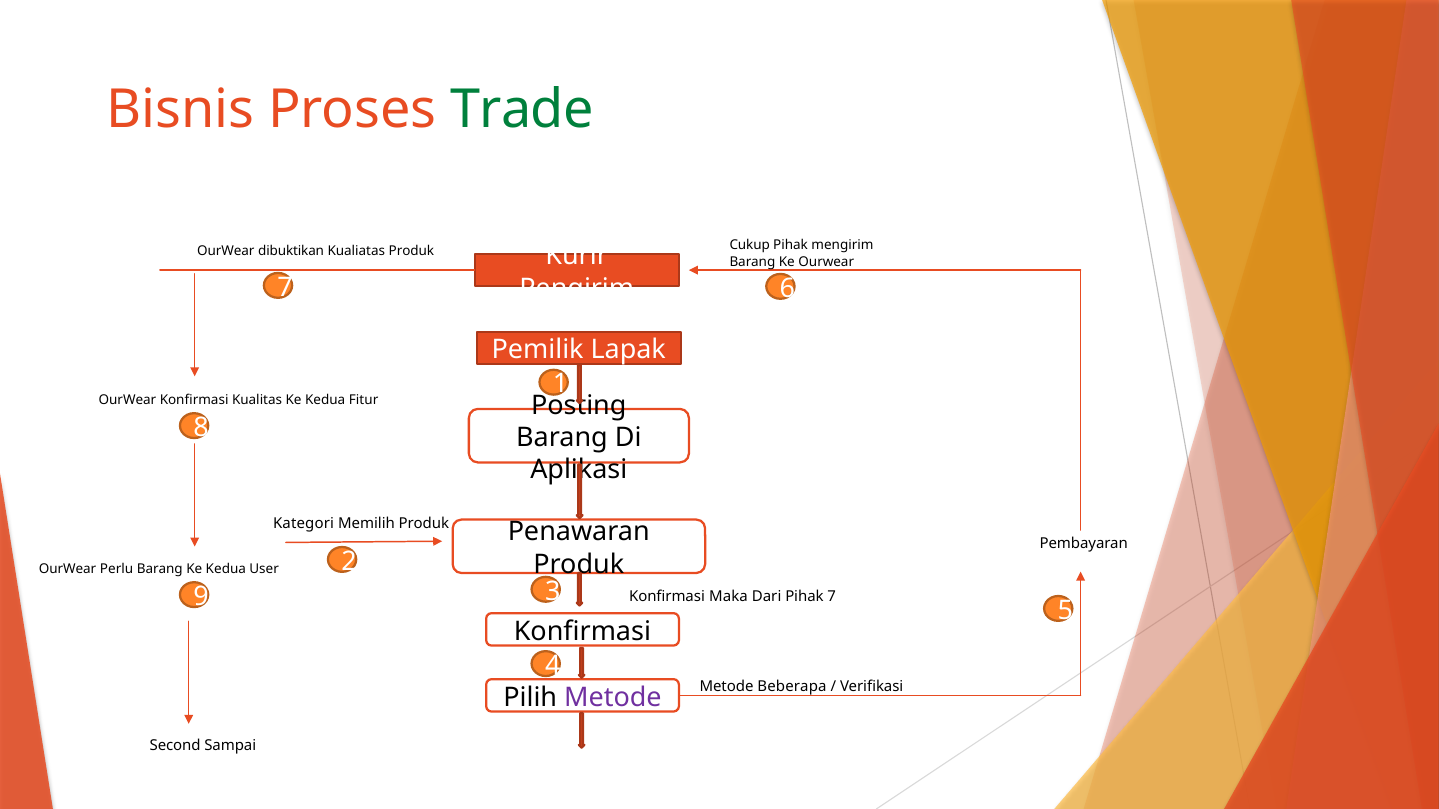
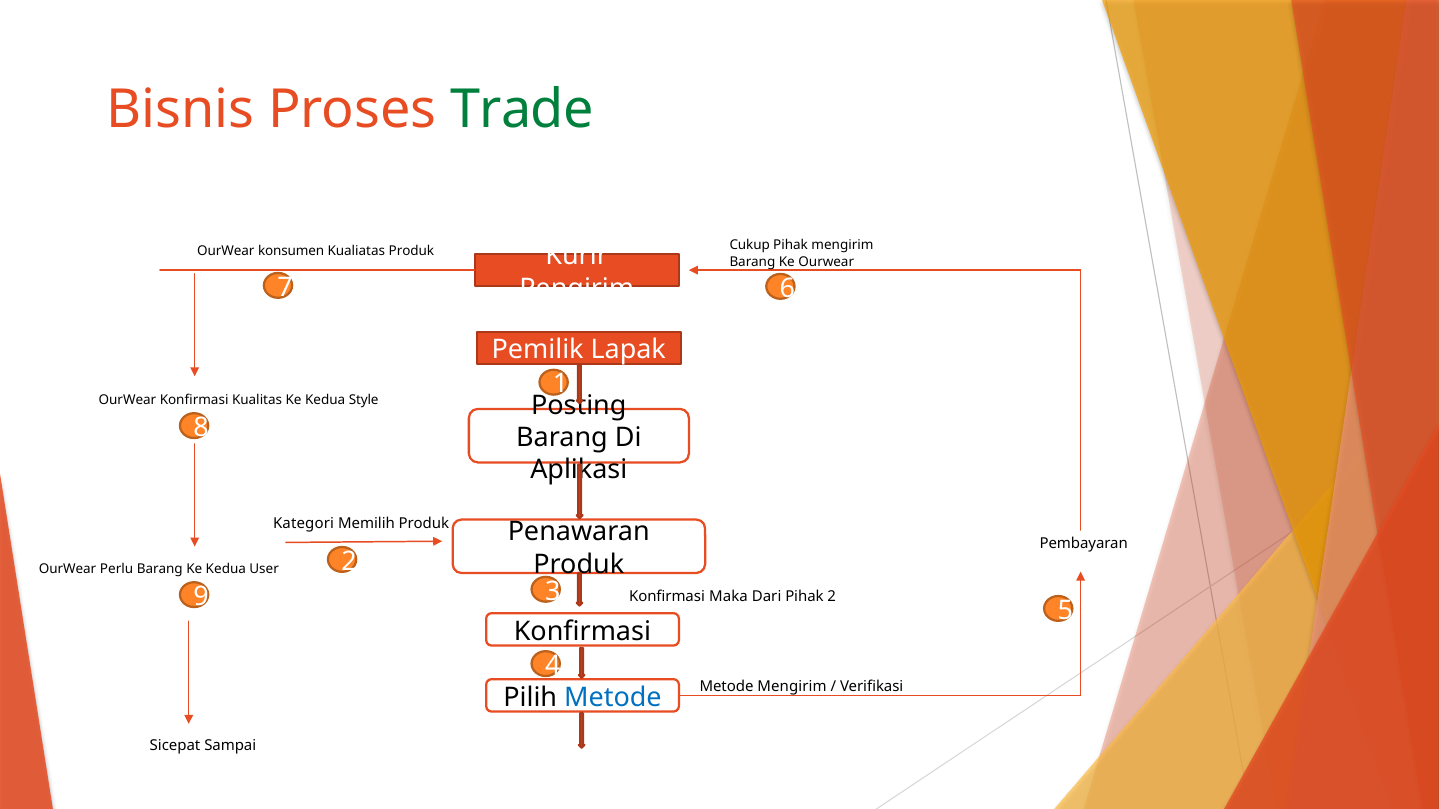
dibuktikan: dibuktikan -> konsumen
Fitur: Fitur -> Style
Pihak 7: 7 -> 2
Metode Beberapa: Beberapa -> Mengirim
Metode at (613, 698) colour: purple -> blue
Second: Second -> Sicepat
